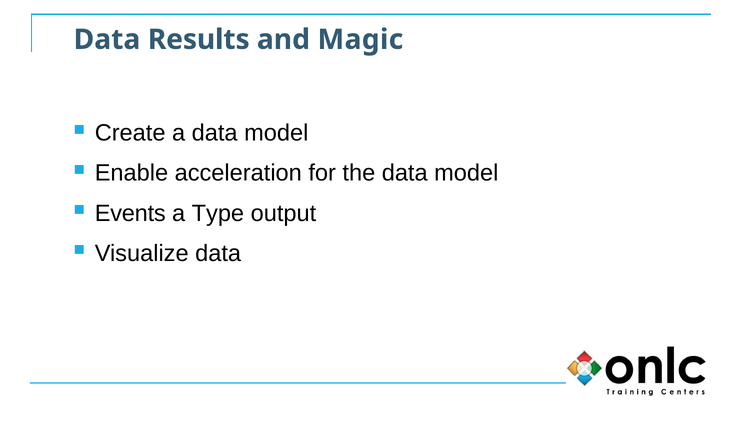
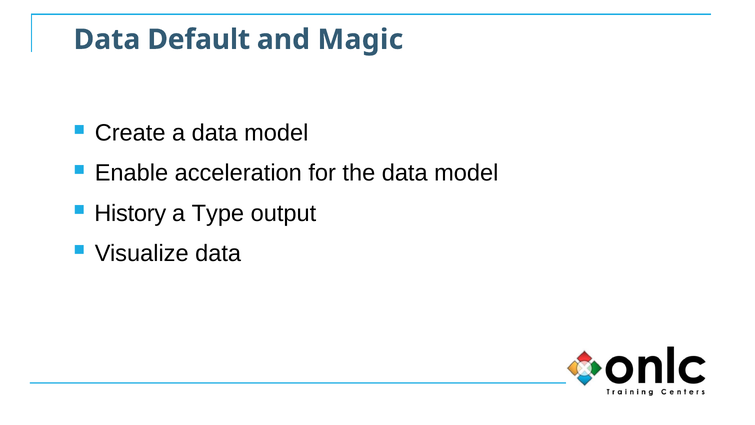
Results: Results -> Default
Events: Events -> History
